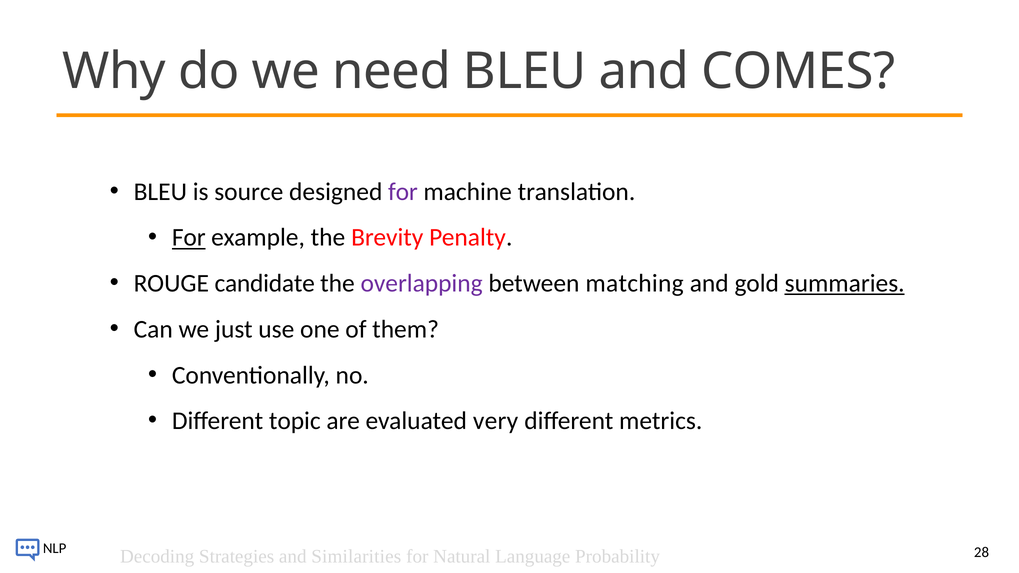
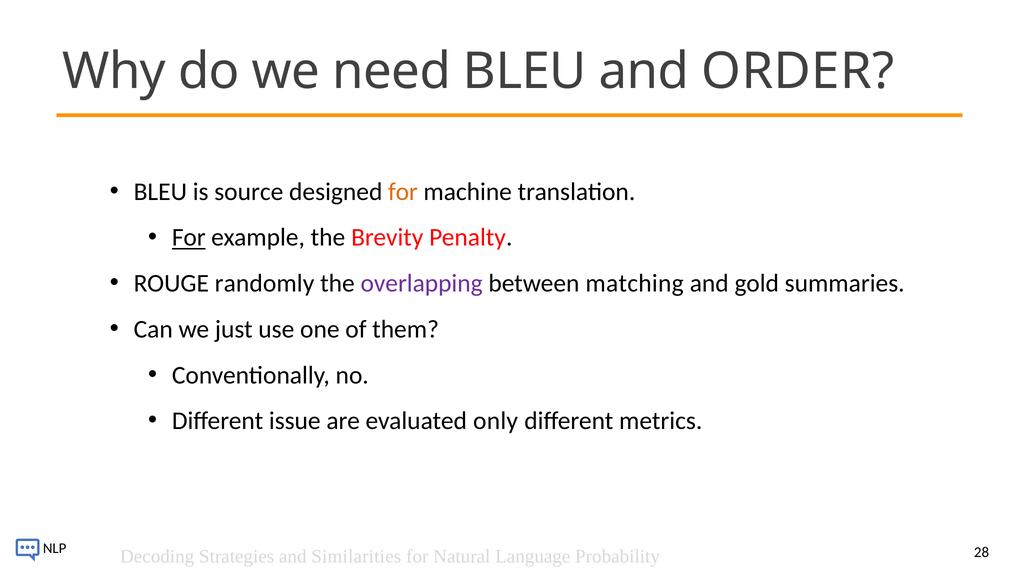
COMES: COMES -> ORDER
for at (403, 192) colour: purple -> orange
candidate: candidate -> randomly
summaries underline: present -> none
topic: topic -> issue
very: very -> only
